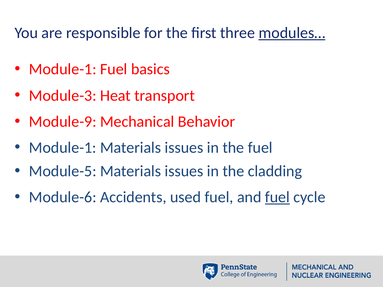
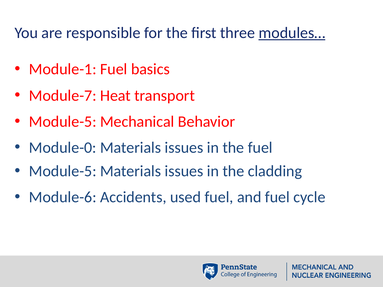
Module-3: Module-3 -> Module-7
Module-9 at (63, 122): Module-9 -> Module-5
Module-1 at (63, 148): Module-1 -> Module-0
fuel at (277, 197) underline: present -> none
